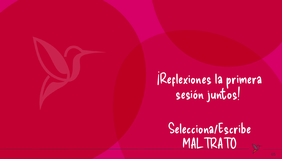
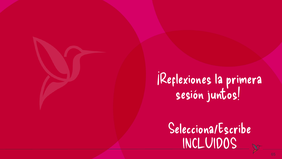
MALTRATO: MALTRATO -> INCLUIDOS
